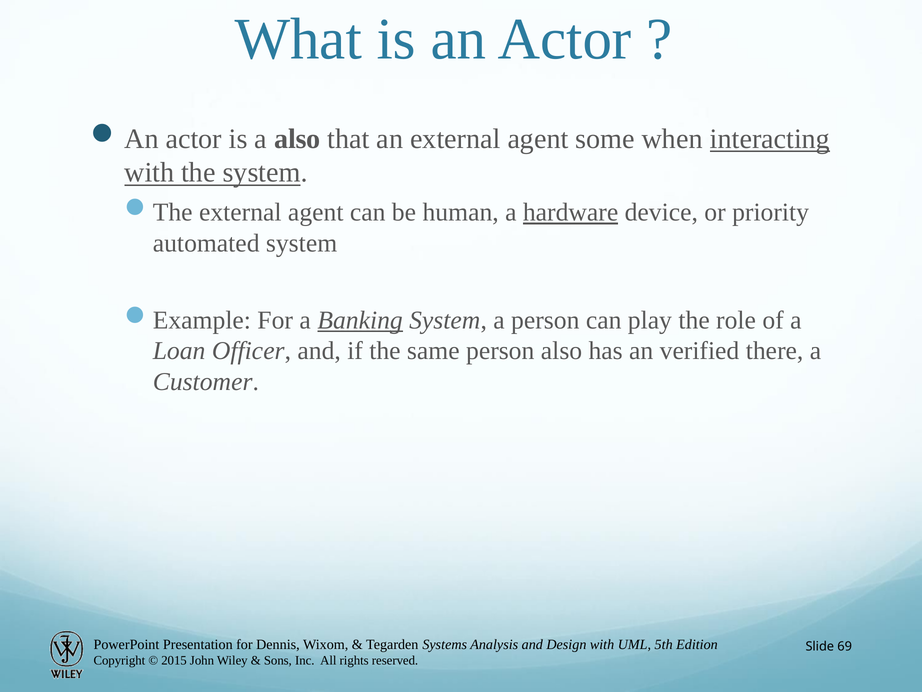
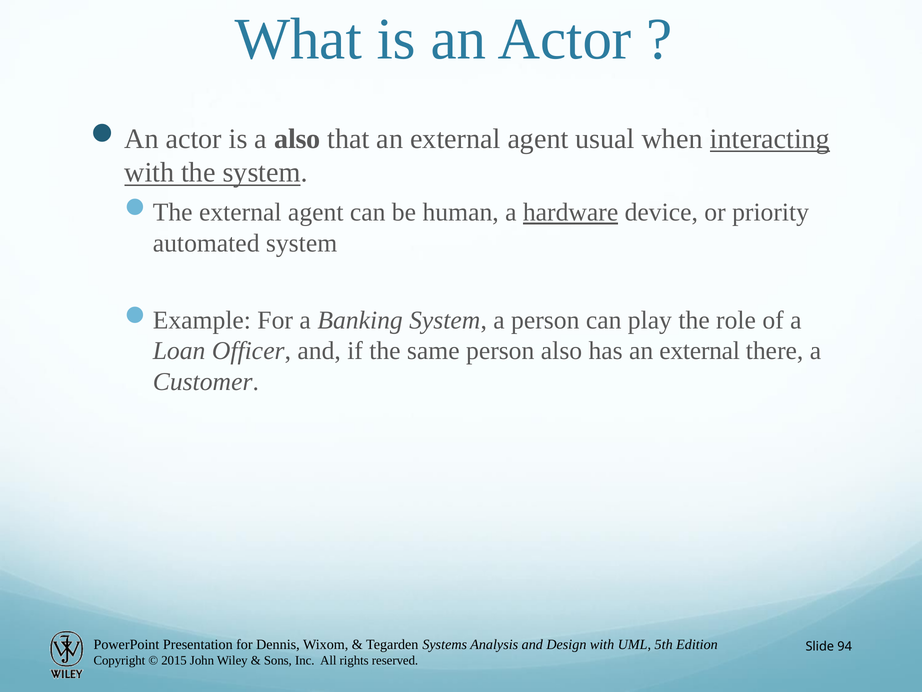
some: some -> usual
Banking underline: present -> none
has an verified: verified -> external
69: 69 -> 94
